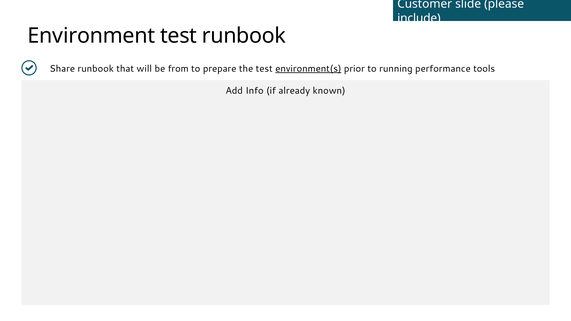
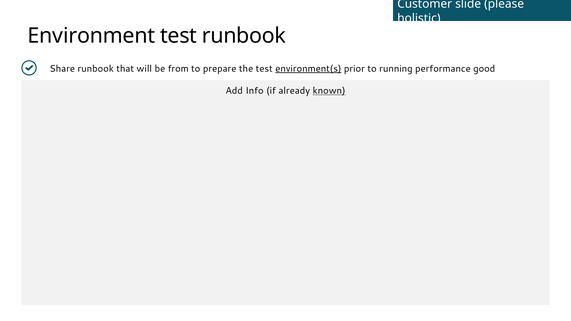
include: include -> holistic
tools: tools -> good
known underline: none -> present
